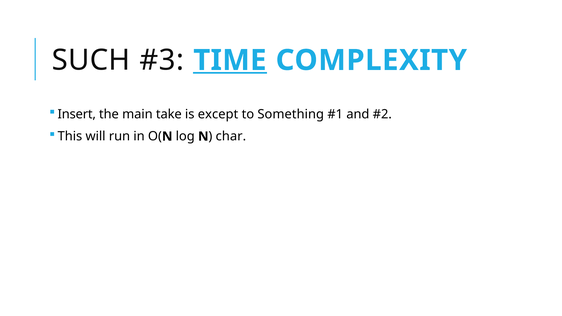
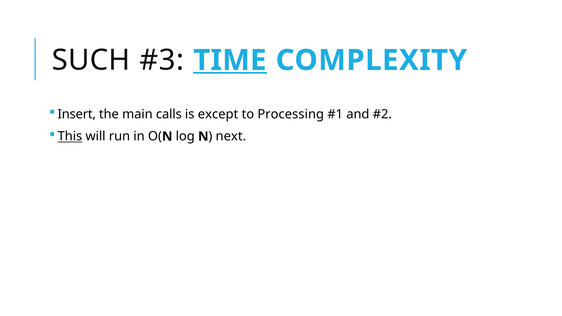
take: take -> calls
Something: Something -> Processing
This underline: none -> present
char: char -> next
